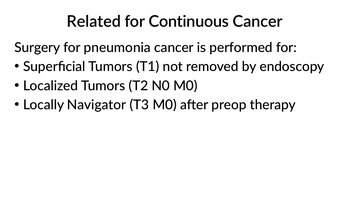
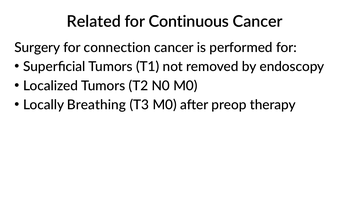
pneumonia: pneumonia -> connection
Navigator: Navigator -> Breathing
